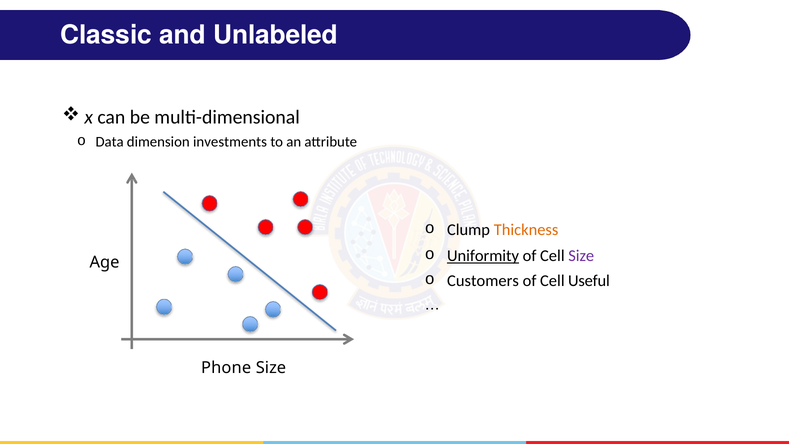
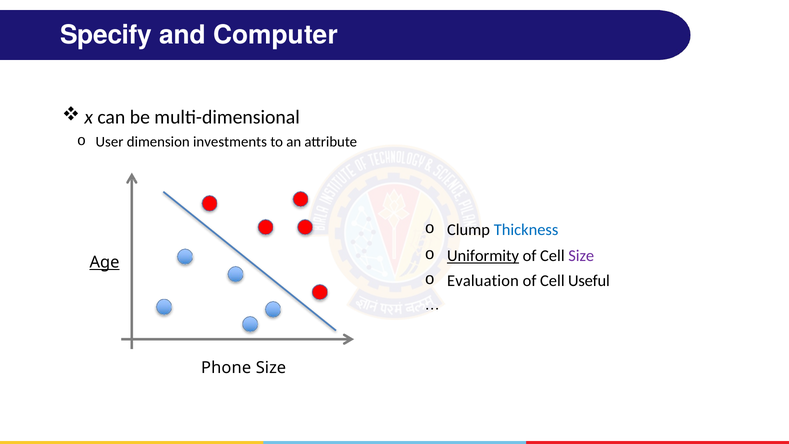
Classic: Classic -> Specify
Unlabeled: Unlabeled -> Computer
Data: Data -> User
Thickness colour: orange -> blue
Age underline: none -> present
Customers: Customers -> Evaluation
